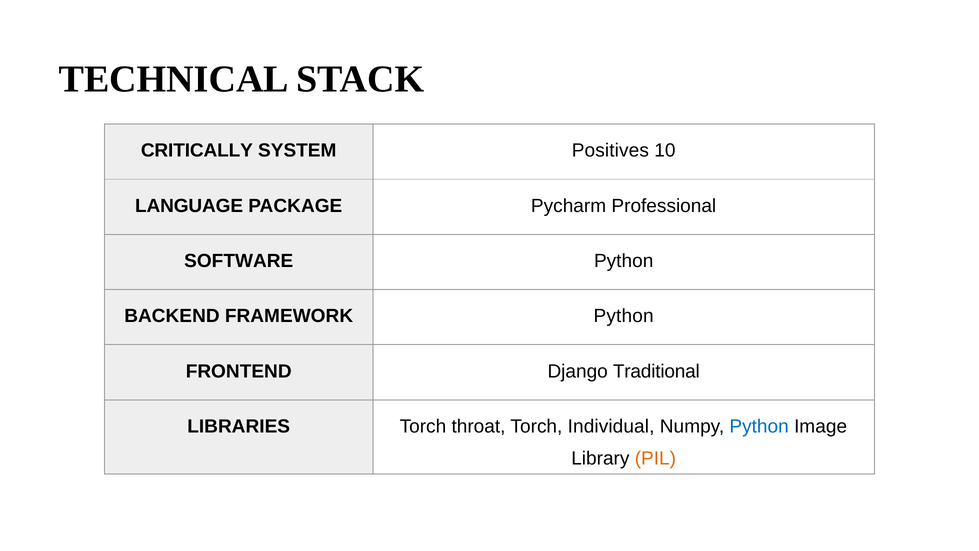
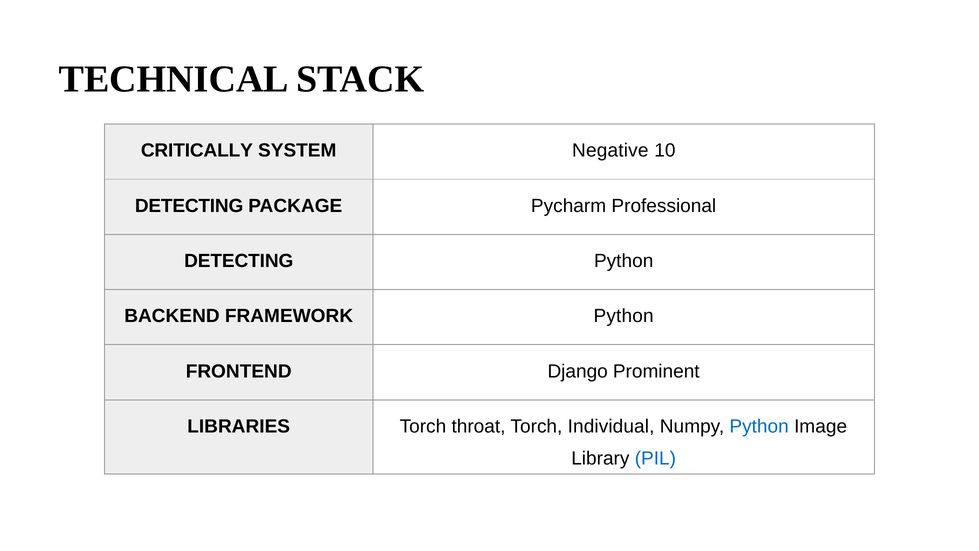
Positives: Positives -> Negative
LANGUAGE at (189, 206): LANGUAGE -> DETECTING
SOFTWARE at (239, 261): SOFTWARE -> DETECTING
Traditional: Traditional -> Prominent
PIL colour: orange -> blue
